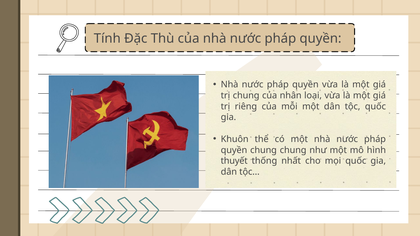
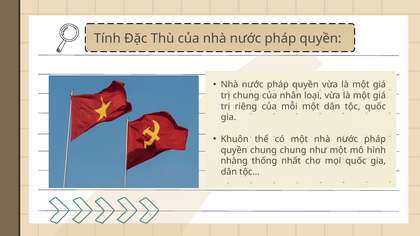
thuyết: thuyết -> nhàng
